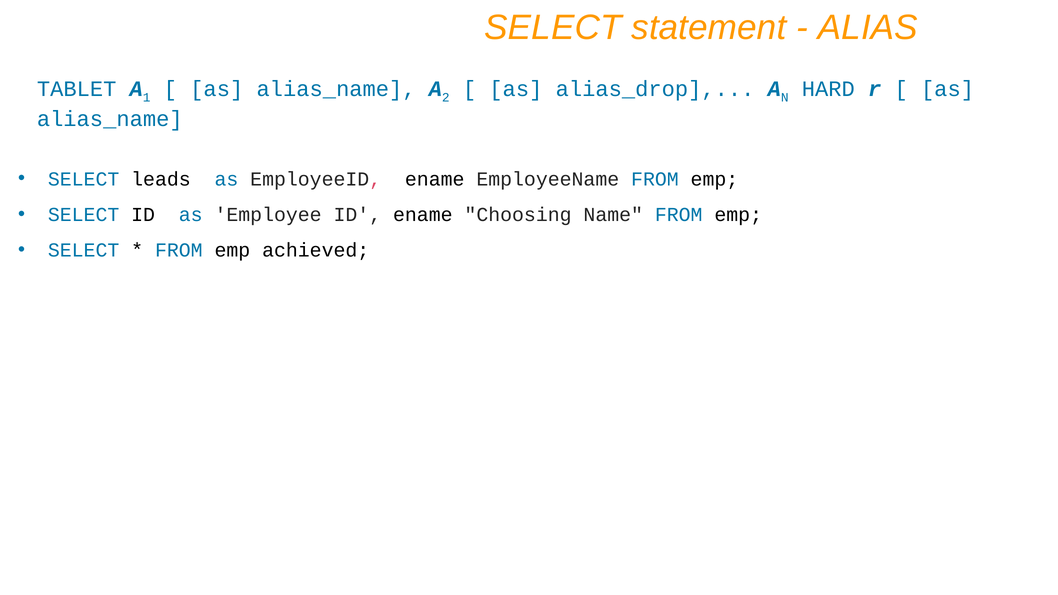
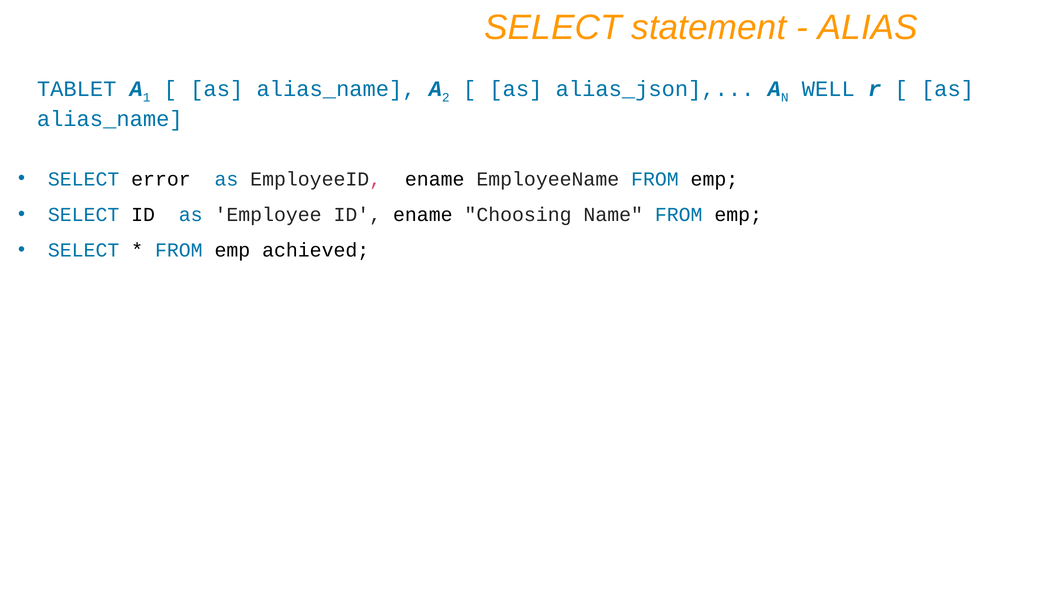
alias_drop: alias_drop -> alias_json
HARD: HARD -> WELL
leads: leads -> error
